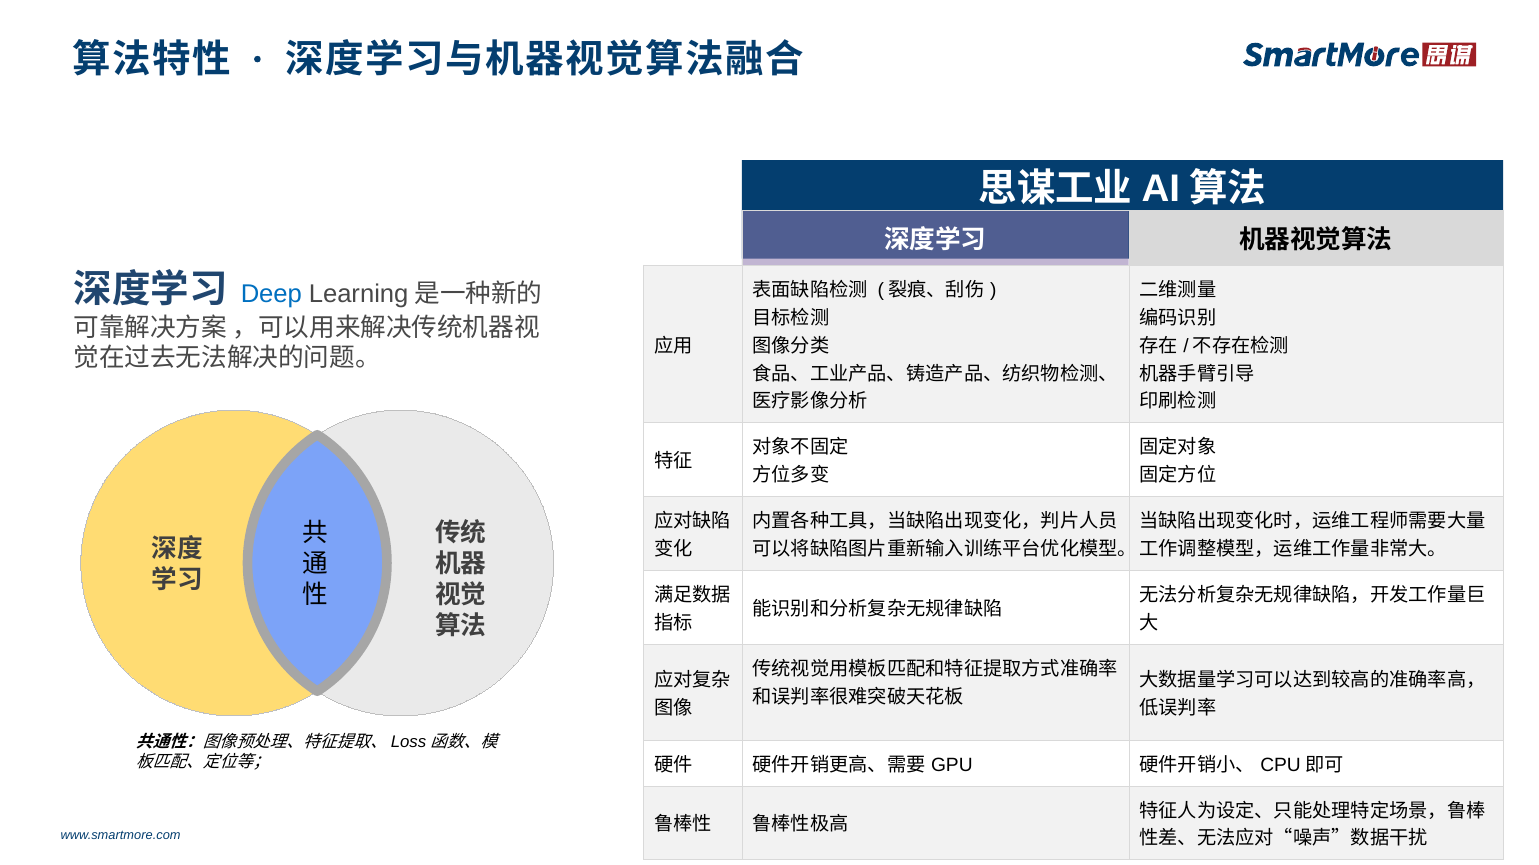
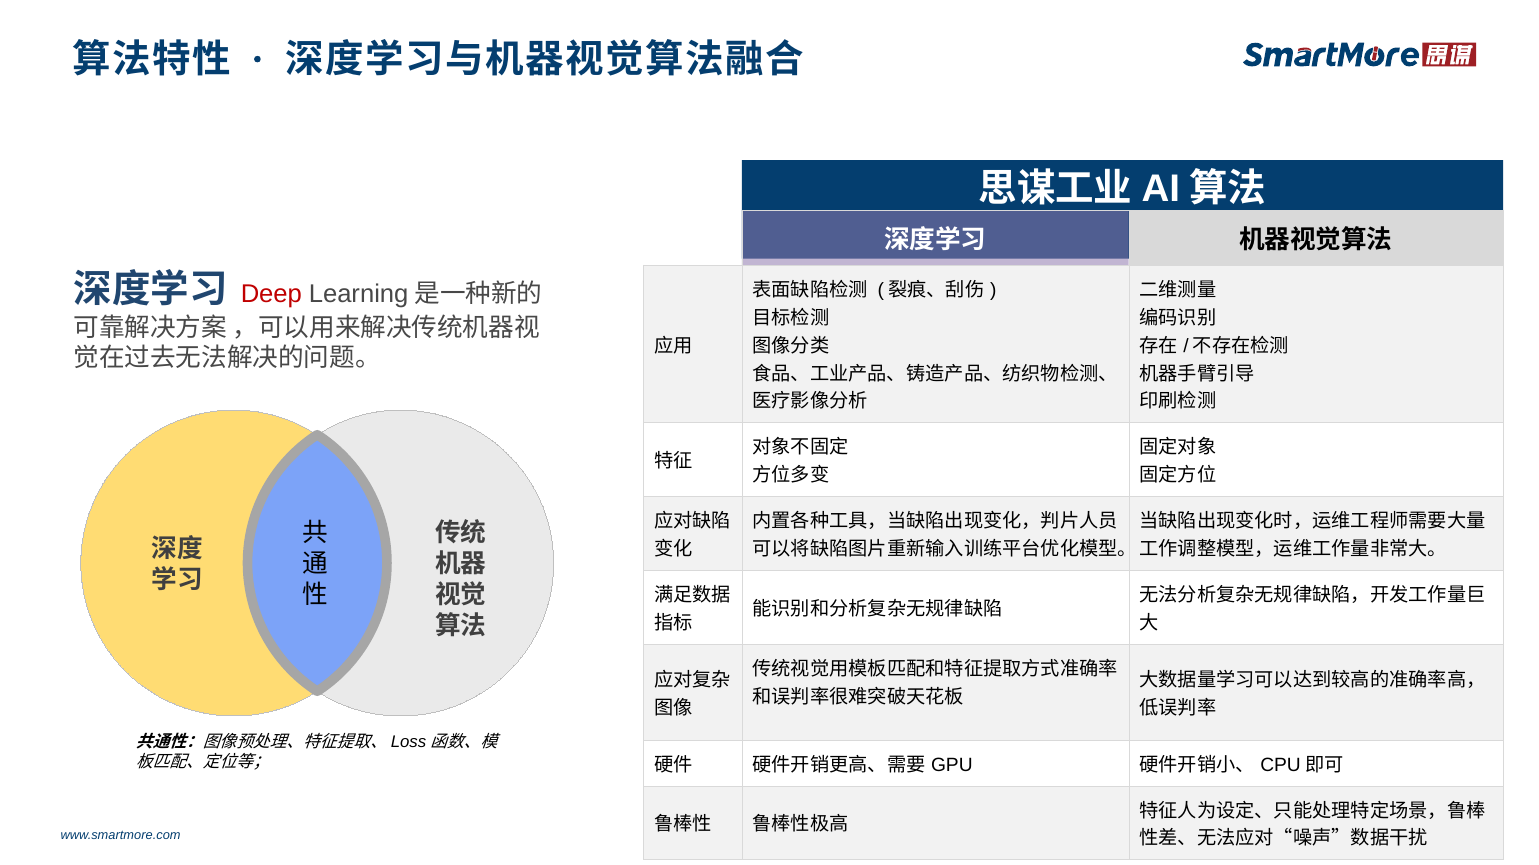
Deep colour: blue -> red
